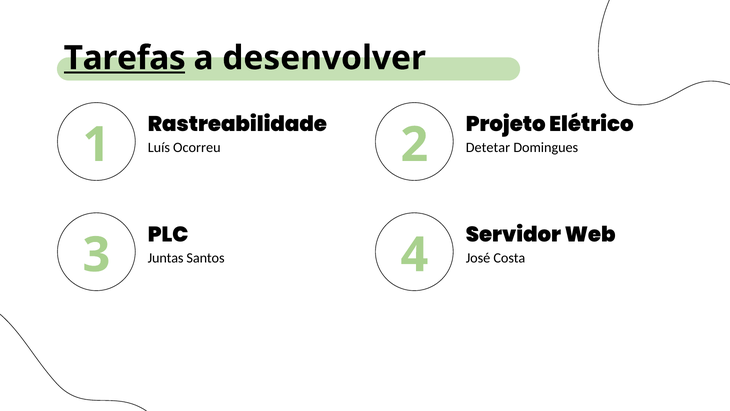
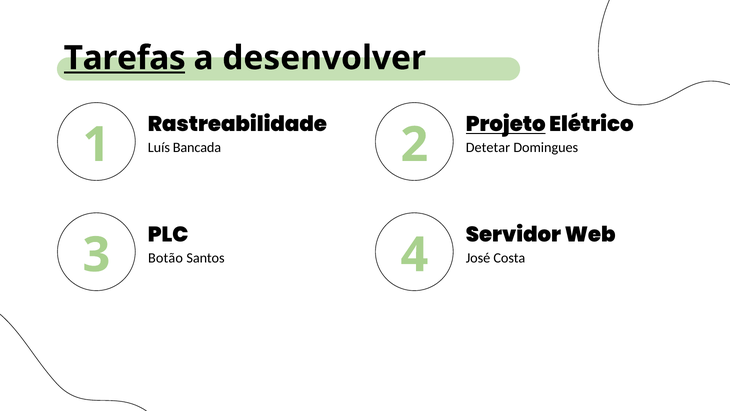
Projeto underline: none -> present
Ocorreu: Ocorreu -> Bancada
Juntas: Juntas -> Botão
